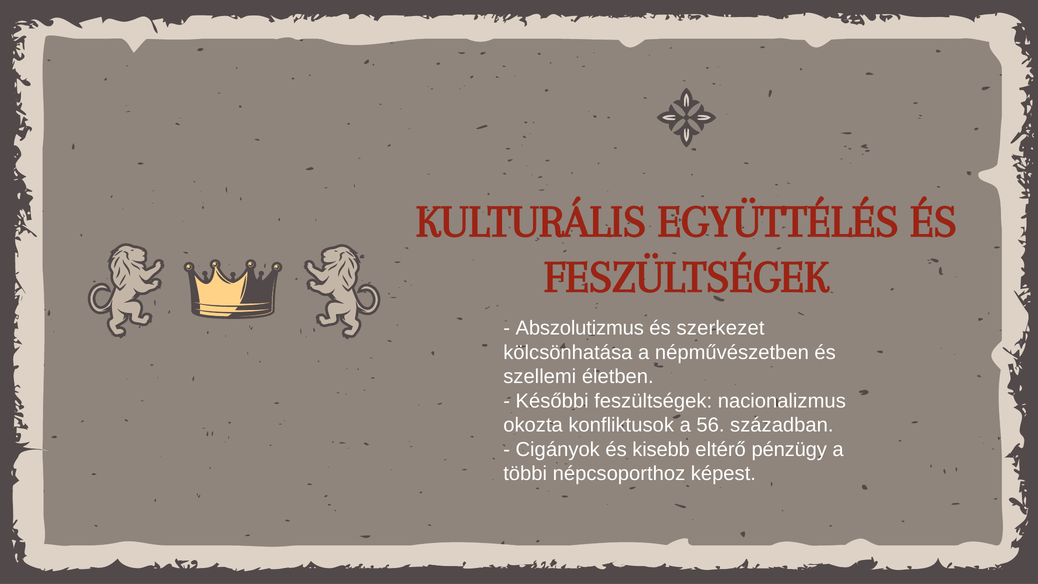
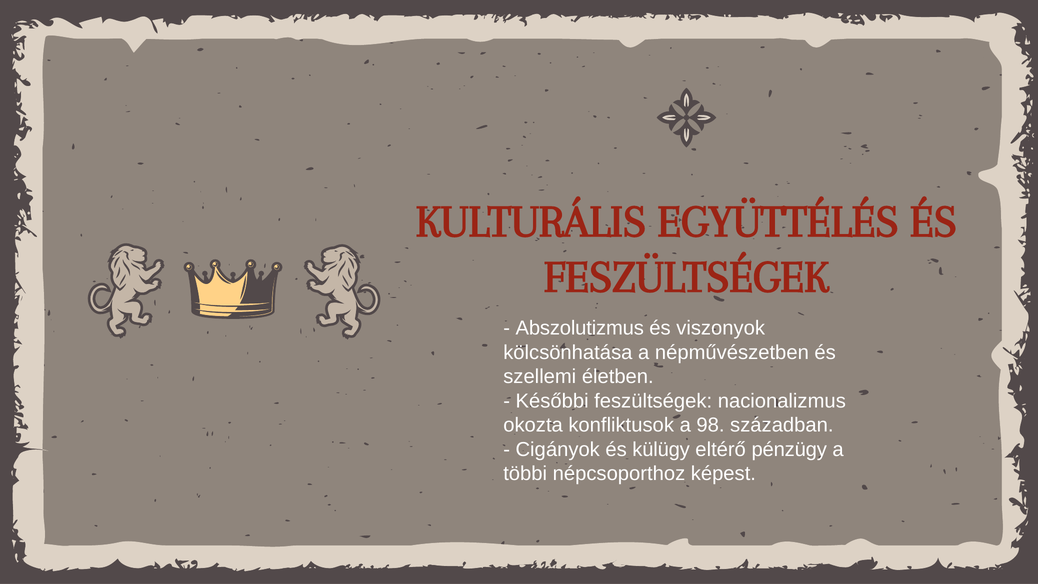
szerkezet: szerkezet -> viszonyok
56: 56 -> 98
kisebb: kisebb -> külügy
